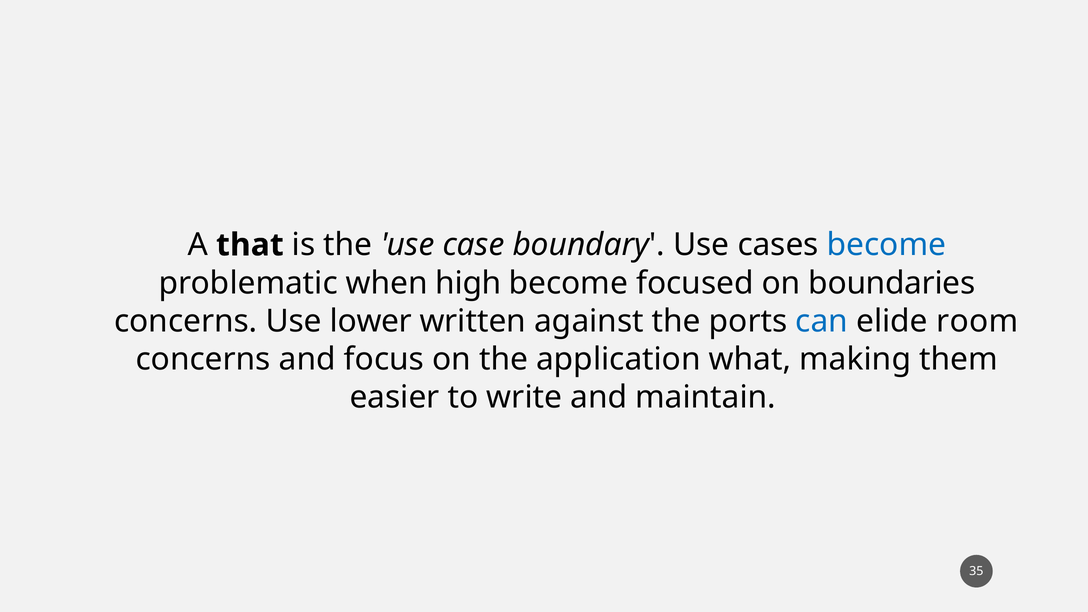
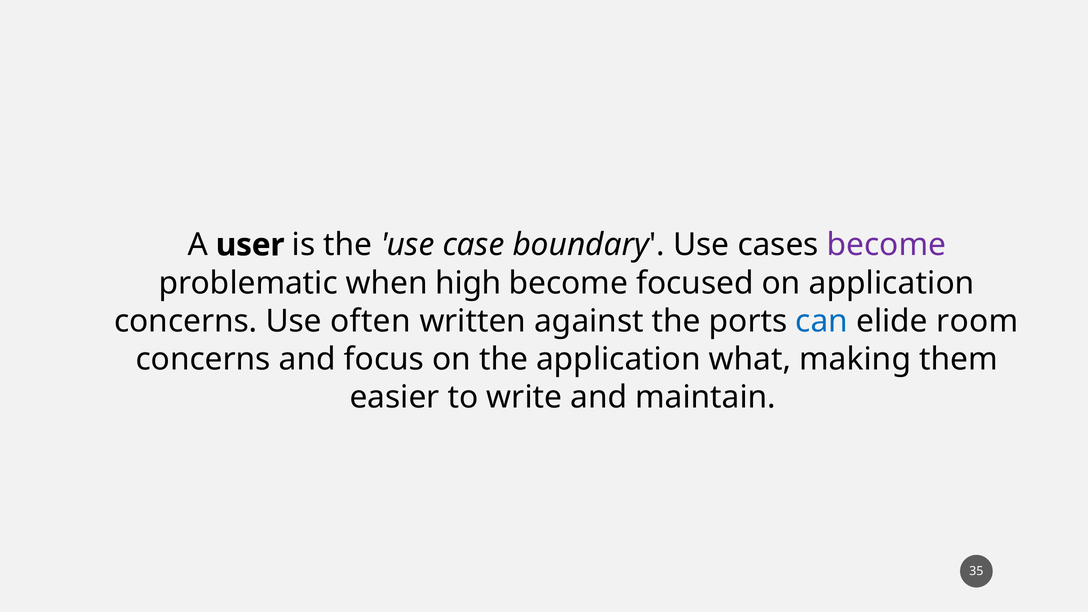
that: that -> user
become at (887, 245) colour: blue -> purple
on boundaries: boundaries -> application
lower: lower -> often
